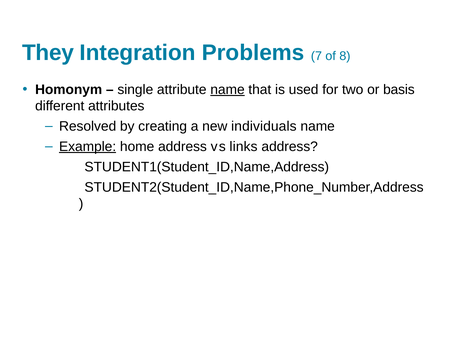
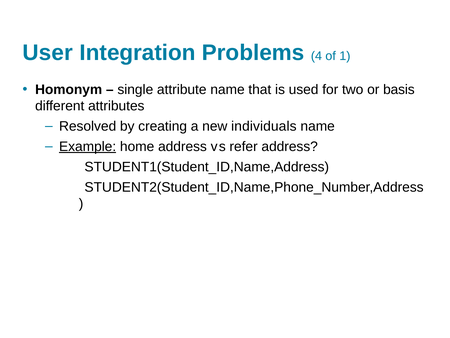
They: They -> User
7: 7 -> 4
8: 8 -> 1
name at (228, 89) underline: present -> none
links: links -> refer
